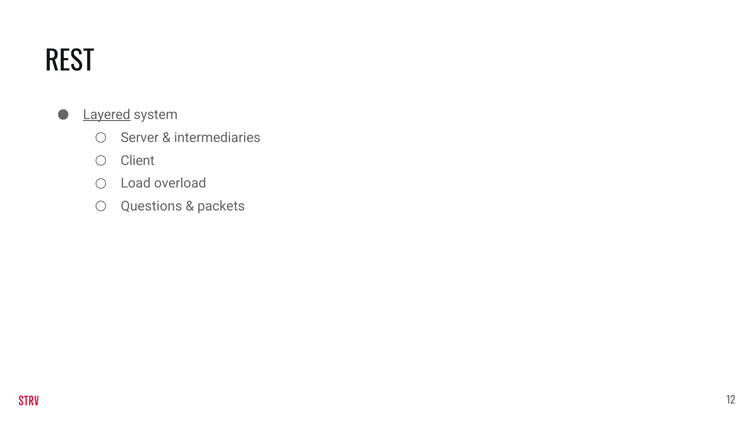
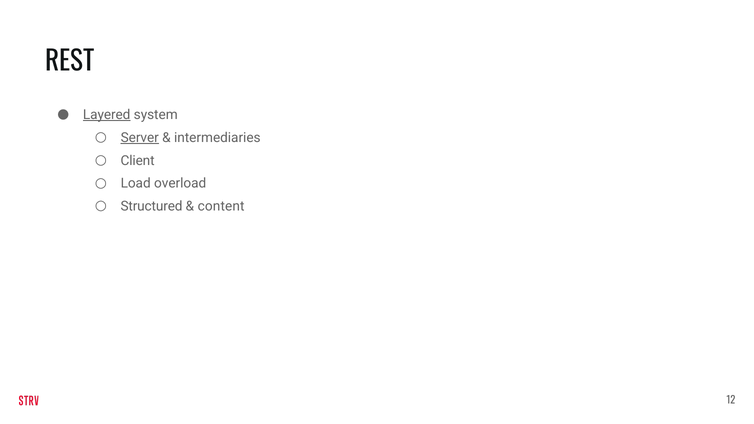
Server underline: none -> present
Questions: Questions -> Structured
packets: packets -> content
